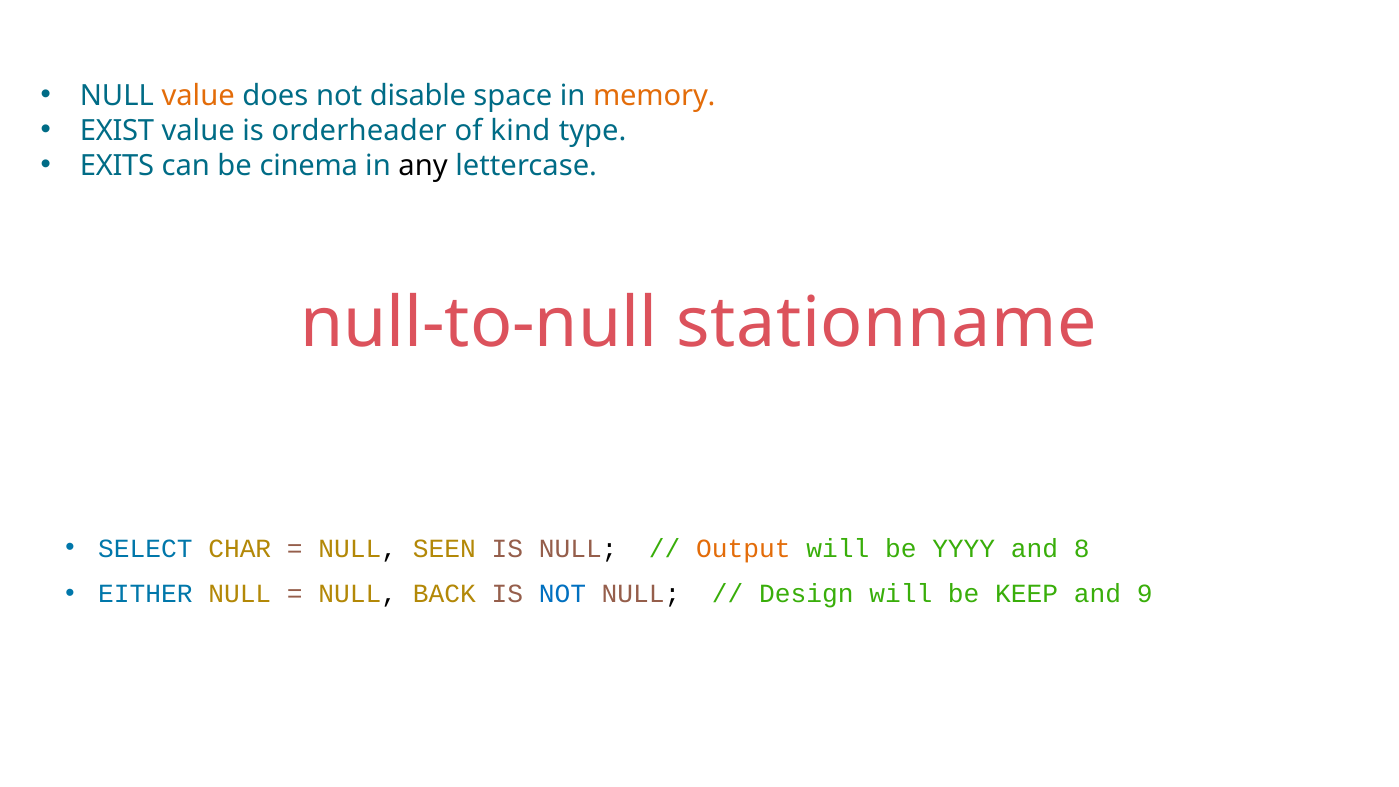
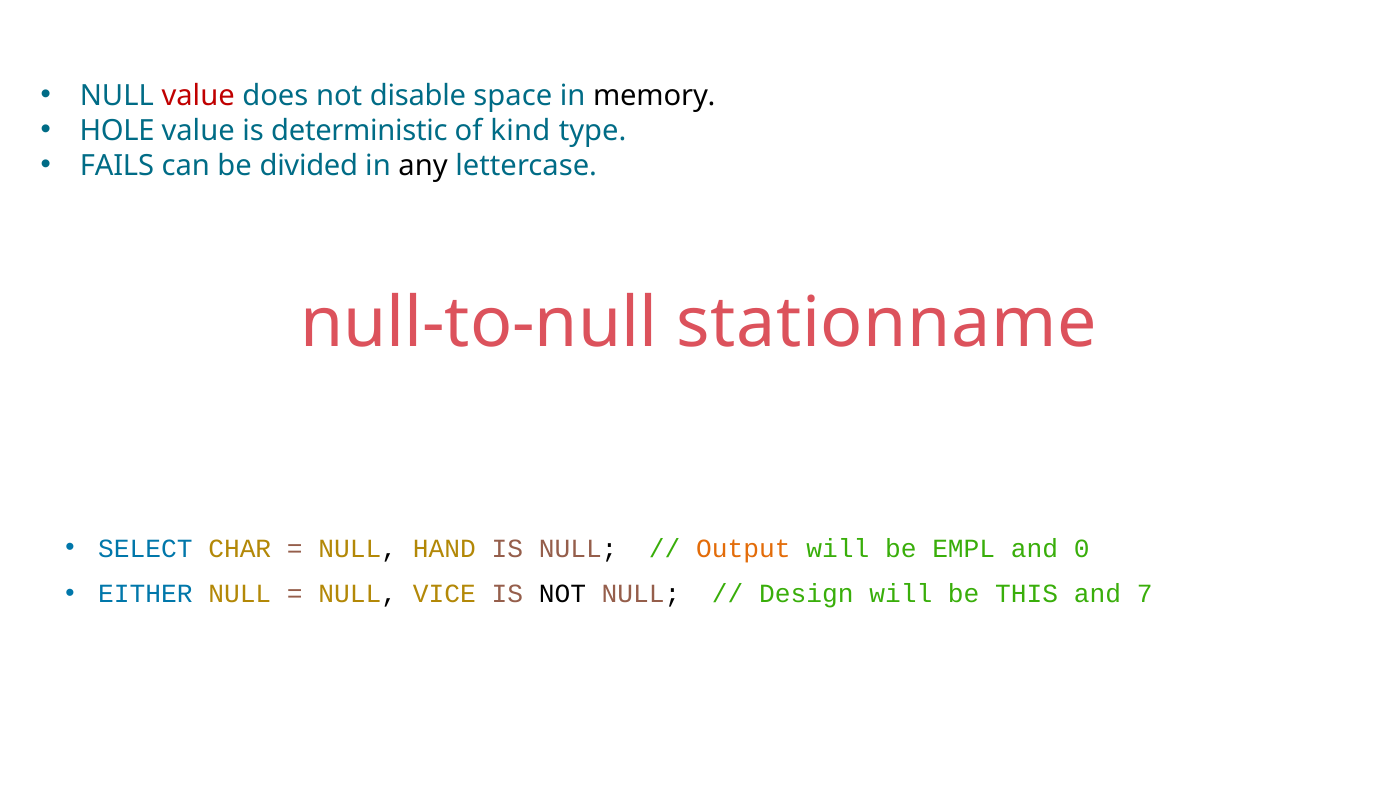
value at (198, 96) colour: orange -> red
memory colour: orange -> black
EXIST: EXIST -> HOLE
orderheader: orderheader -> deterministic
EXITS: EXITS -> FAILS
cinema: cinema -> divided
SEEN: SEEN -> HAND
YYYY: YYYY -> EMPL
8: 8 -> 0
BACK: BACK -> VICE
NOT at (562, 594) colour: blue -> black
KEEP: KEEP -> THIS
9: 9 -> 7
